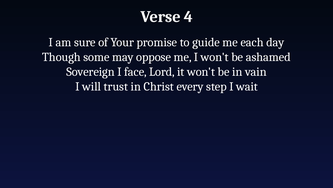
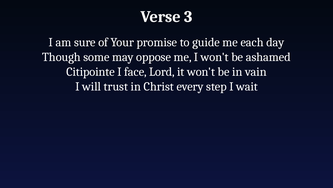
4: 4 -> 3
Sovereign: Sovereign -> Citipointe
